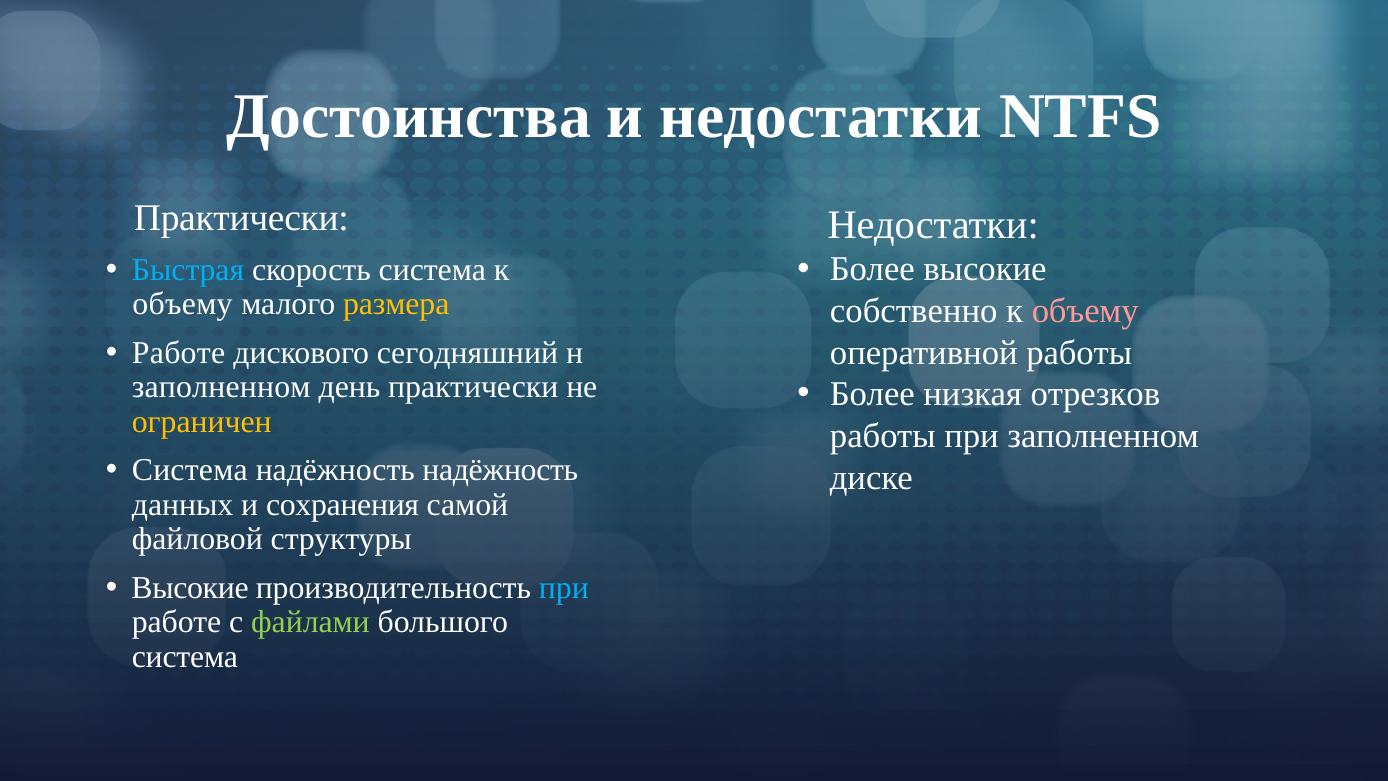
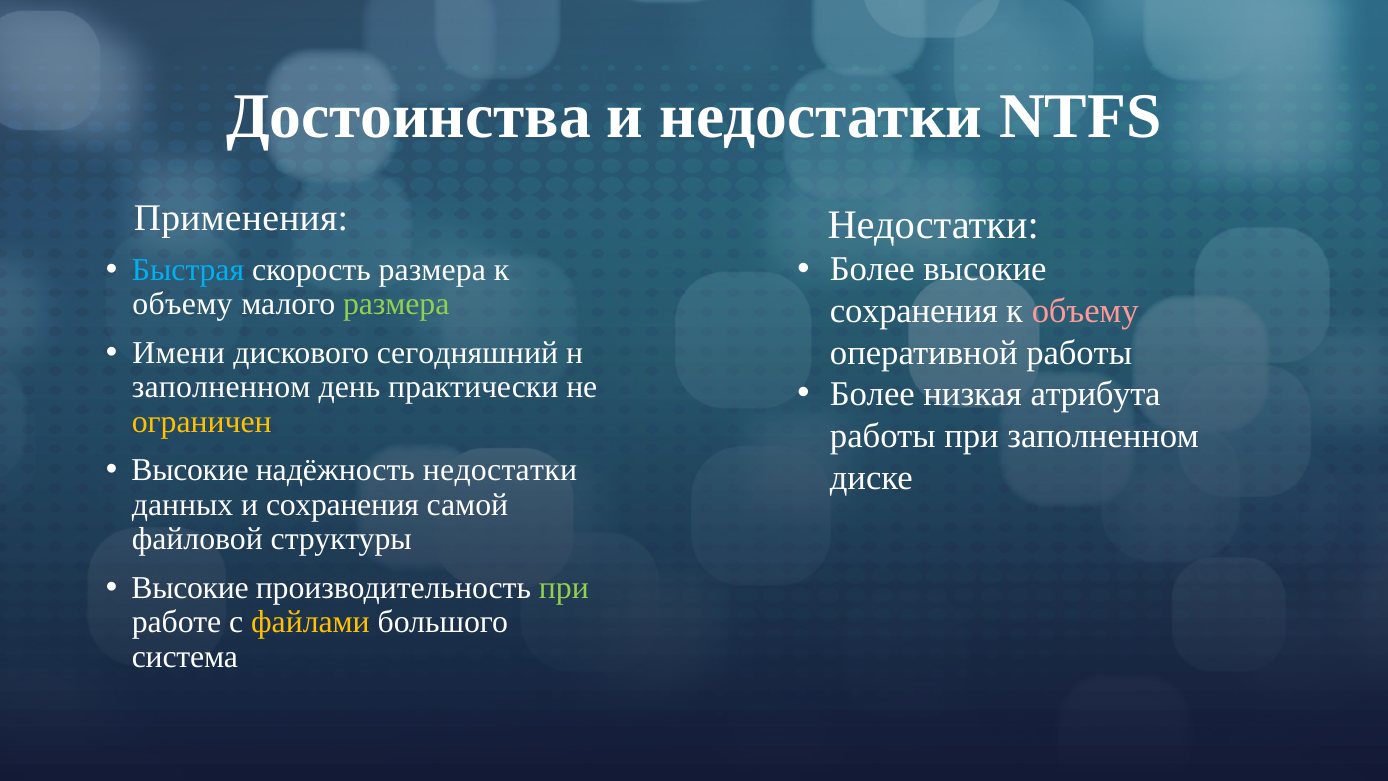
Практически at (241, 218): Практически -> Применения
скорость система: система -> размера
размера at (396, 304) colour: yellow -> light green
собственно at (914, 311): собственно -> сохранения
Работе at (179, 353): Работе -> Имени
отрезков: отрезков -> атрибута
Система at (190, 470): Система -> Высокие
надёжность надёжность: надёжность -> недостатки
при at (564, 588) colour: light blue -> light green
файлами colour: light green -> yellow
